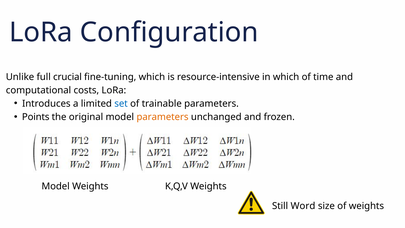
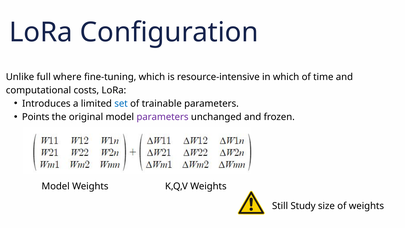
crucial: crucial -> where
parameters at (163, 117) colour: orange -> purple
Word: Word -> Study
